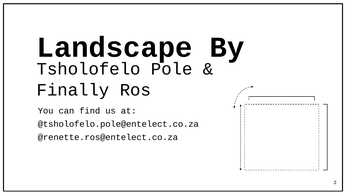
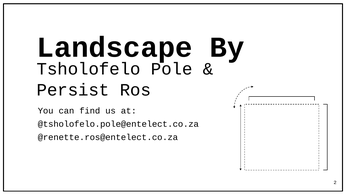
Finally: Finally -> Persist
